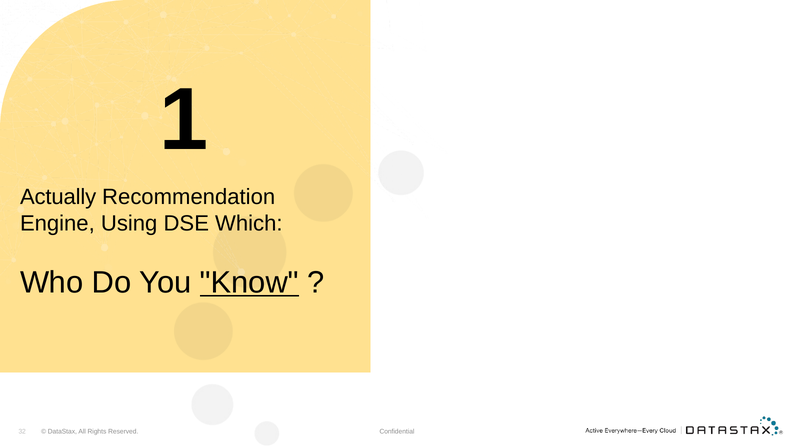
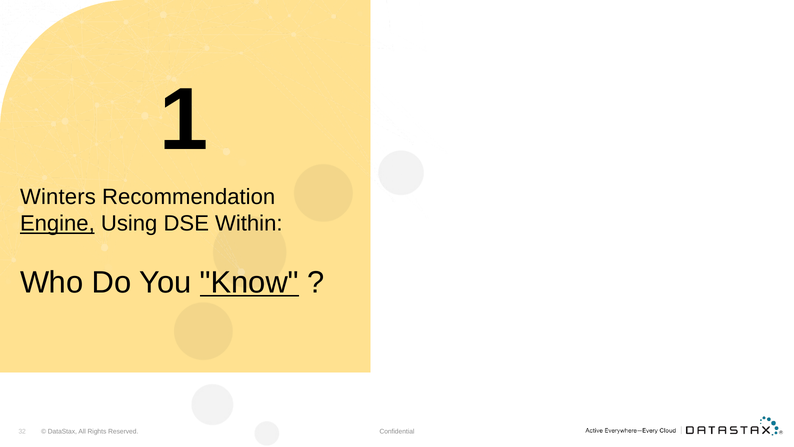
Actually: Actually -> Winters
Engine underline: none -> present
Which: Which -> Within
